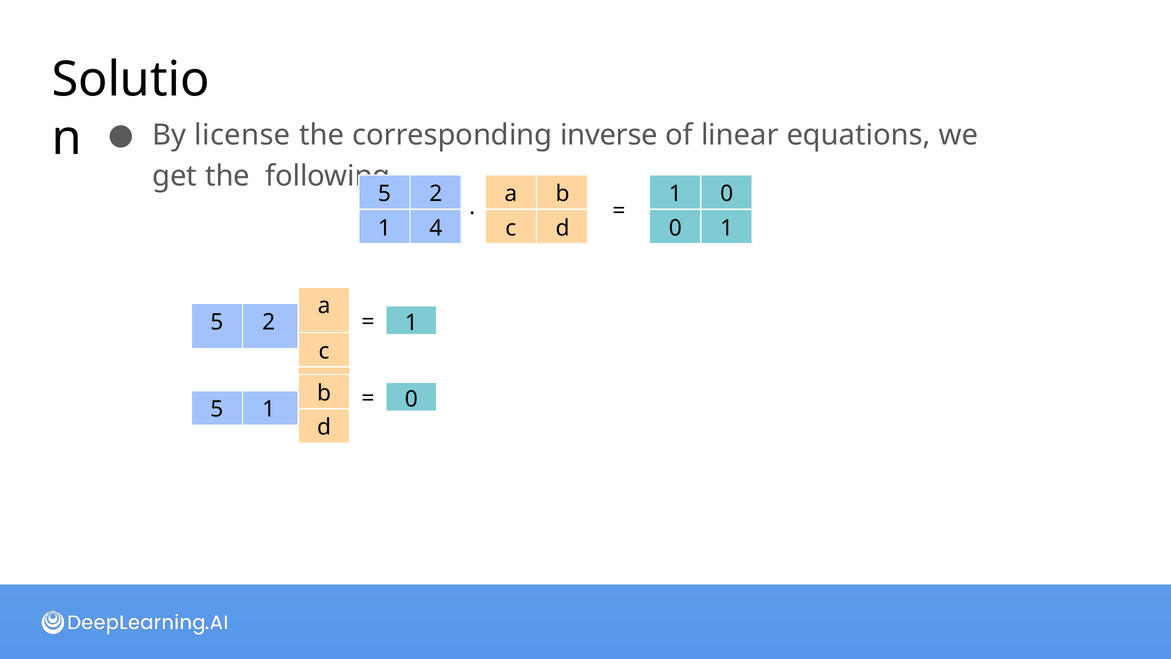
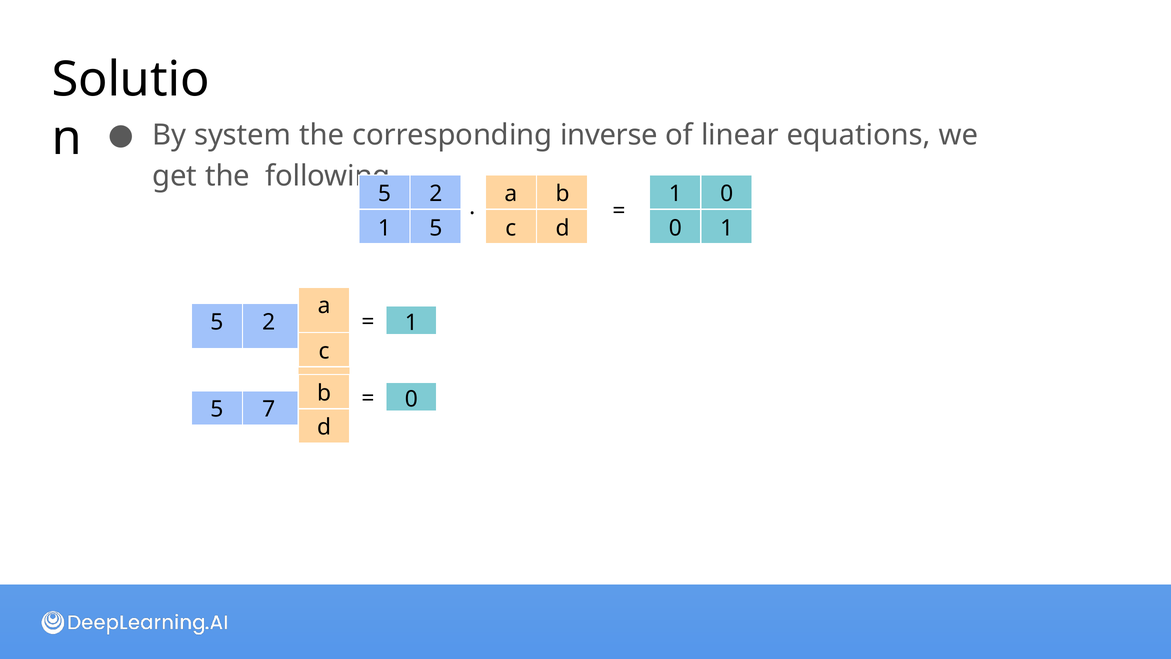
license: license -> system
1 4: 4 -> 5
5 1: 1 -> 7
